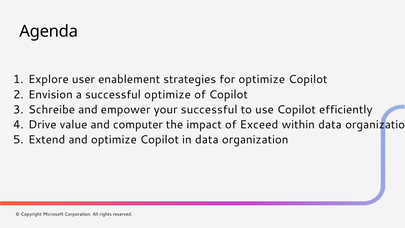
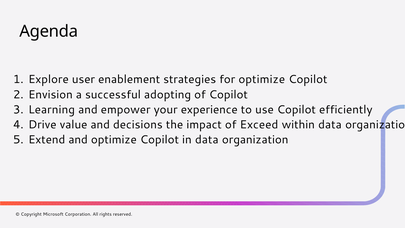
successful optimize: optimize -> adopting
Schreibe: Schreibe -> Learning
your successful: successful -> experience
computer: computer -> decisions
